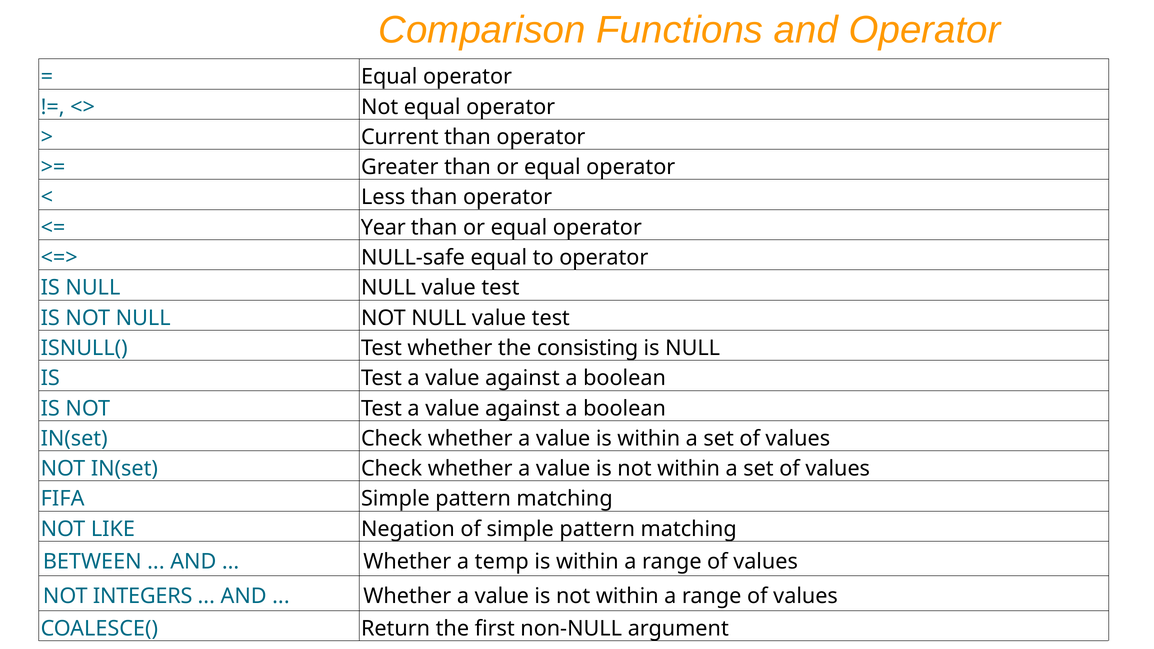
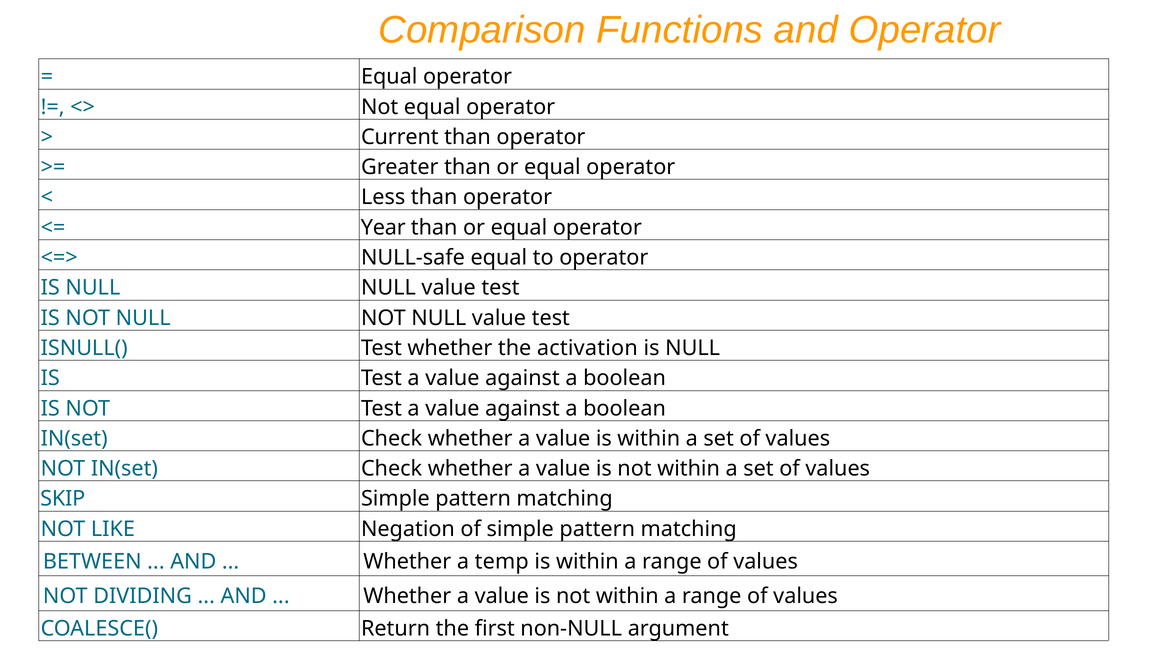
consisting: consisting -> activation
FIFA: FIFA -> SKIP
INTEGERS: INTEGERS -> DIVIDING
